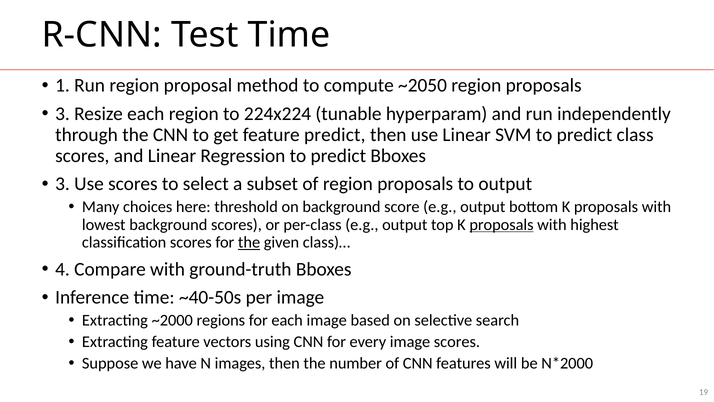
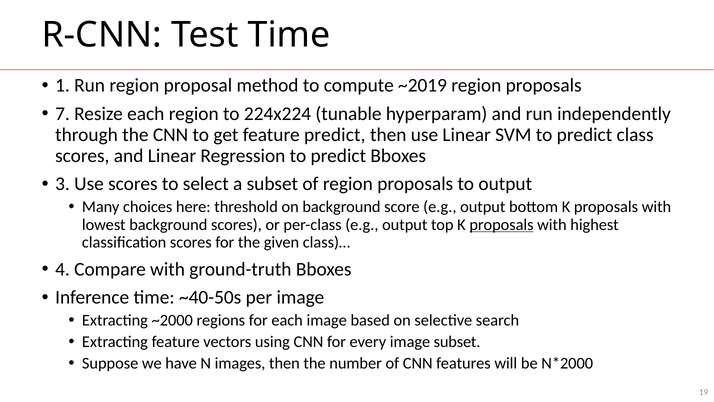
~2050: ~2050 -> ~2019
3 at (63, 114): 3 -> 7
the at (249, 242) underline: present -> none
image scores: scores -> subset
